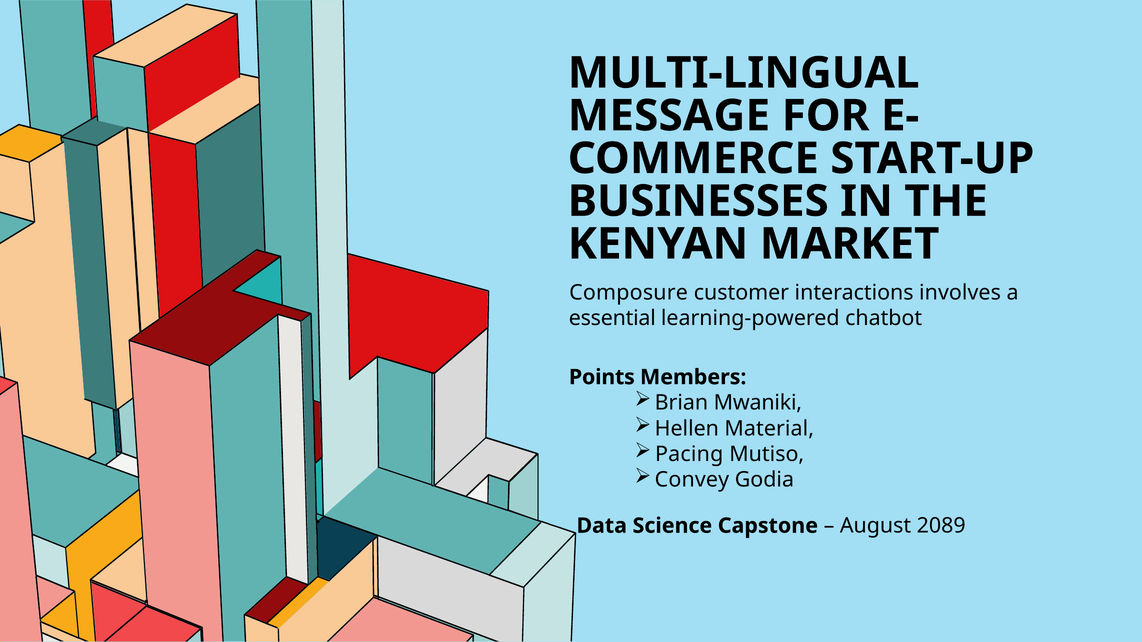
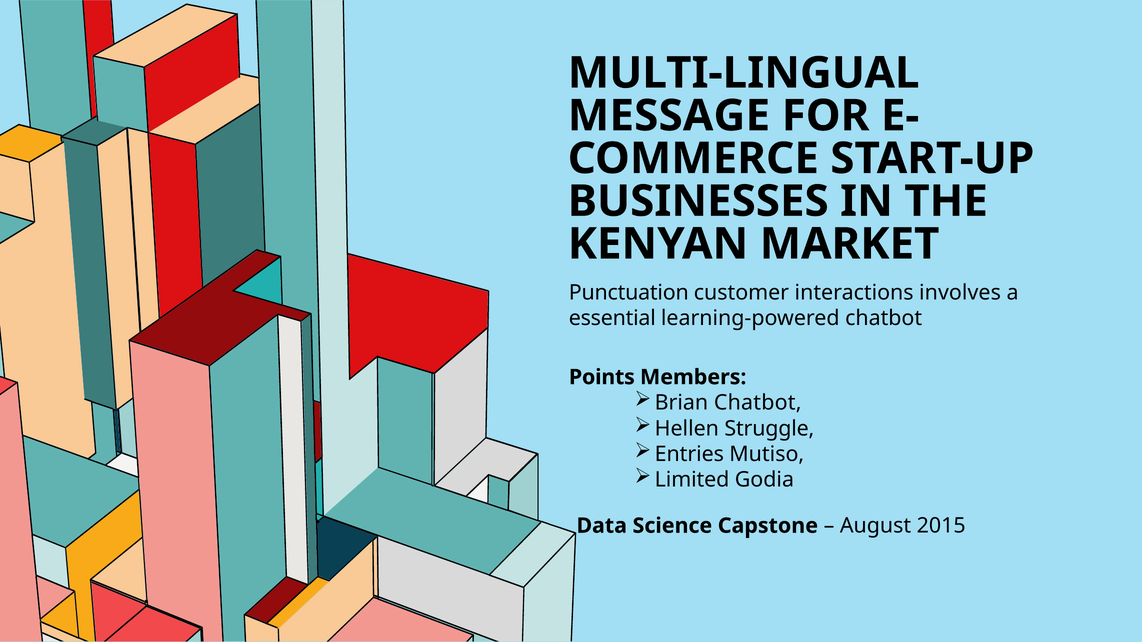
Composure: Composure -> Punctuation
Brian Mwaniki: Mwaniki -> Chatbot
Material: Material -> Struggle
Pacing: Pacing -> Entries
Convey: Convey -> Limited
2089: 2089 -> 2015
